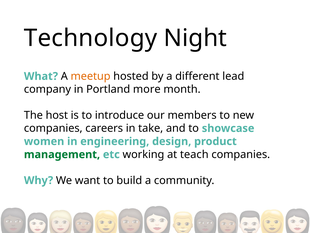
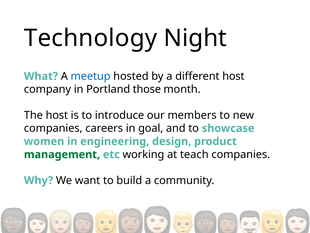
meetup colour: orange -> blue
different lead: lead -> host
more: more -> those
take: take -> goal
